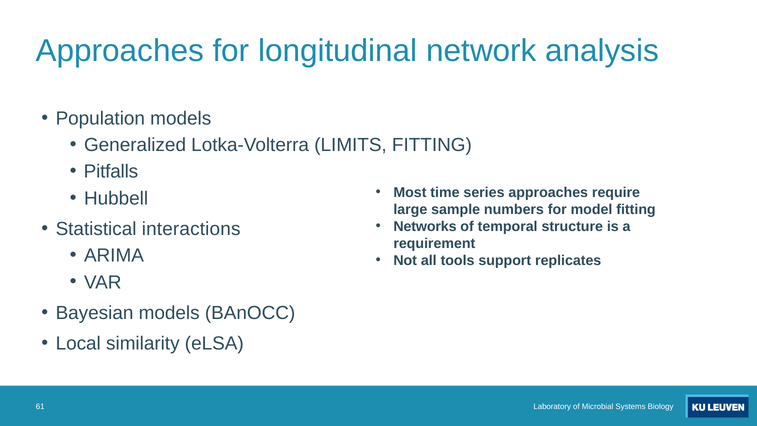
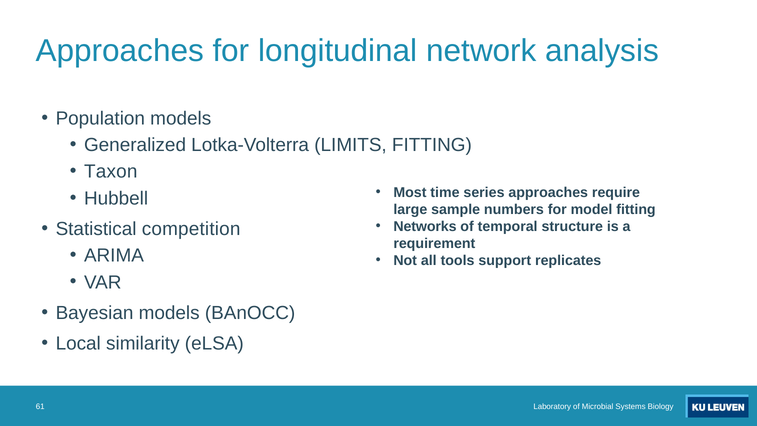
Pitfalls: Pitfalls -> Taxon
interactions: interactions -> competition
